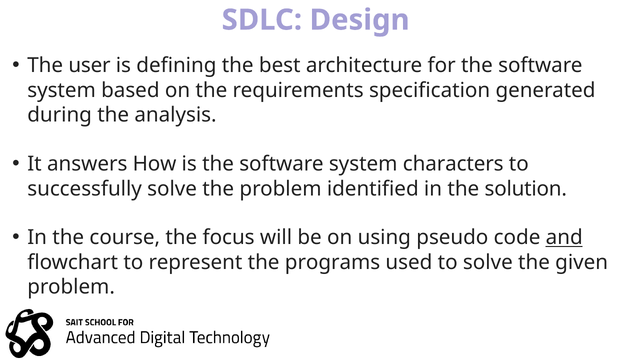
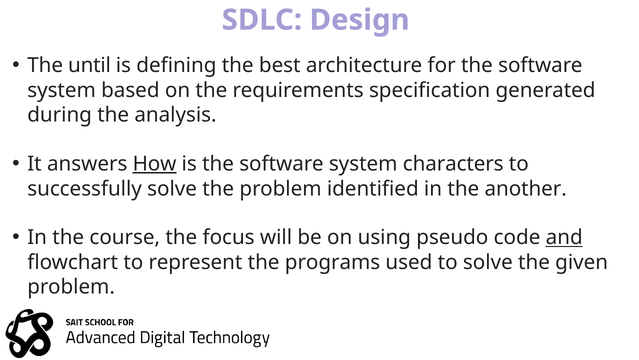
user: user -> until
How underline: none -> present
solution: solution -> another
